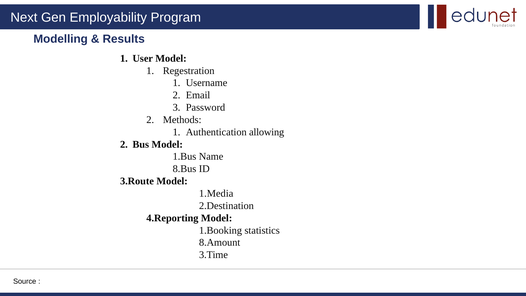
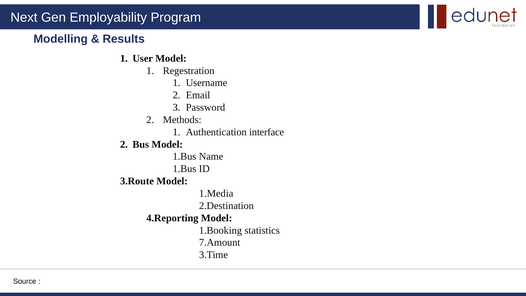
allowing: allowing -> interface
8.Bus at (185, 169): 8.Bus -> 1.Bus
8.Amount: 8.Amount -> 7.Amount
